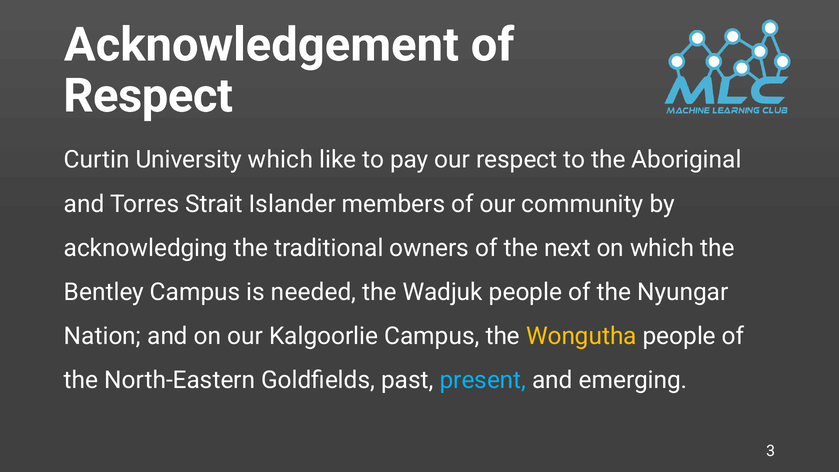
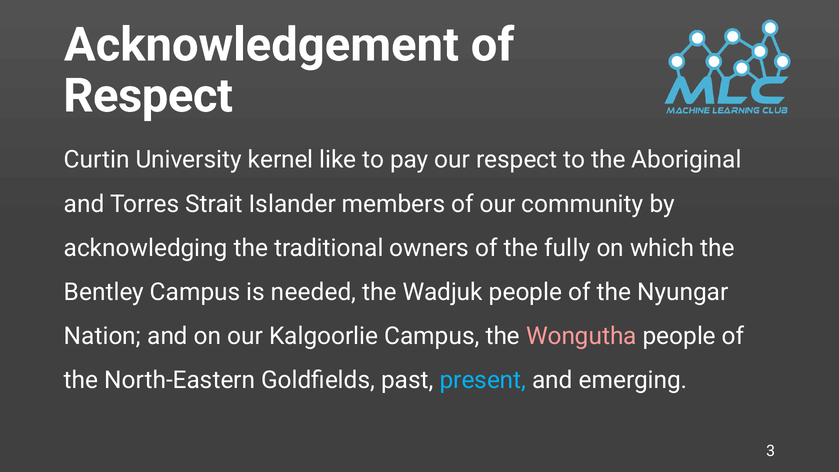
University which: which -> kernel
next: next -> fully
Wongutha colour: yellow -> pink
